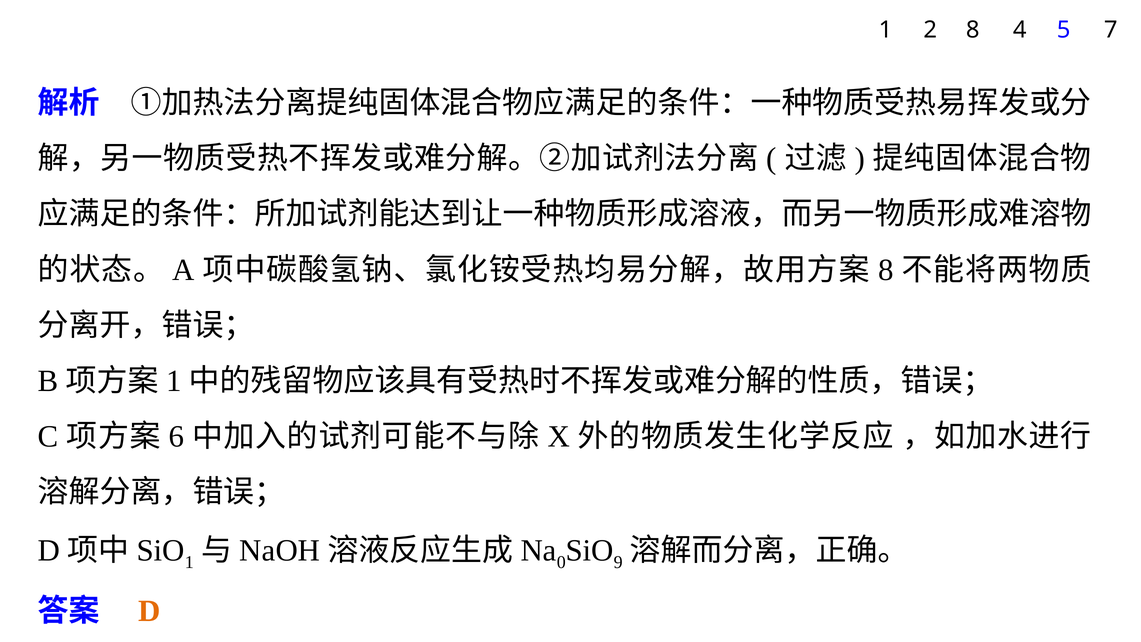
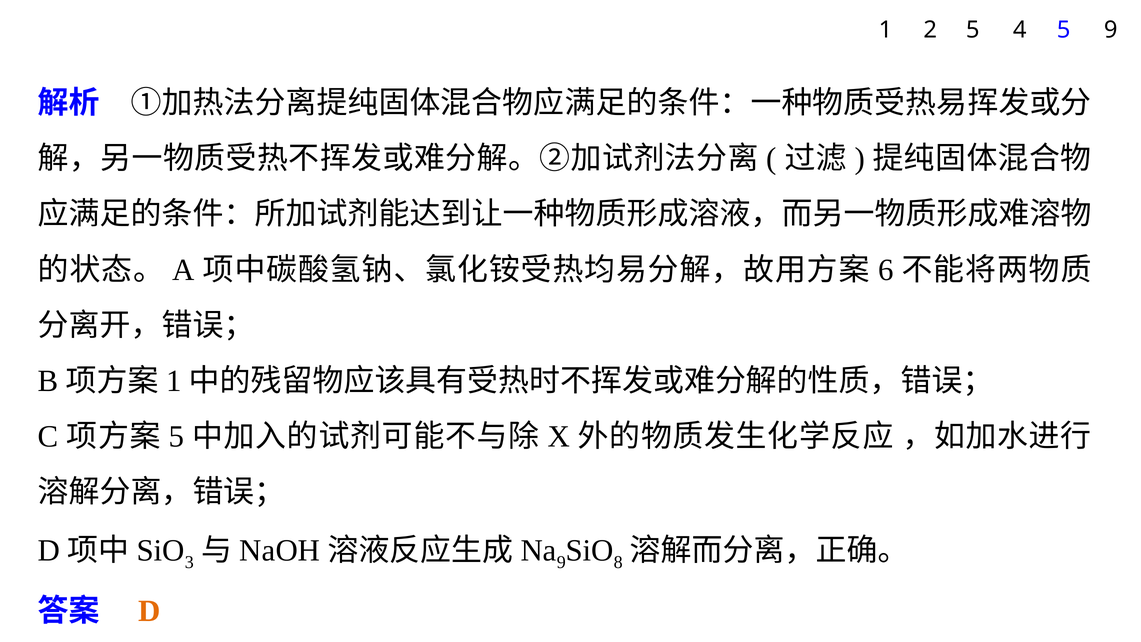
2 8: 8 -> 5
5 7: 7 -> 9
8 at (886, 270): 8 -> 6
6 at (176, 437): 6 -> 5
1 at (189, 562): 1 -> 3
0 at (561, 562): 0 -> 9
9: 9 -> 8
